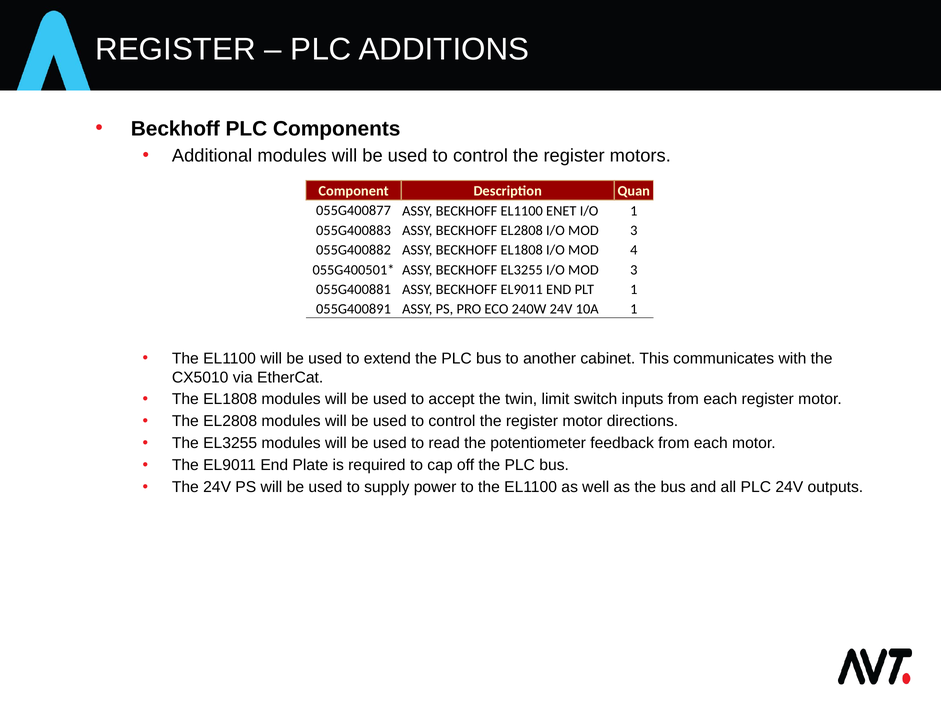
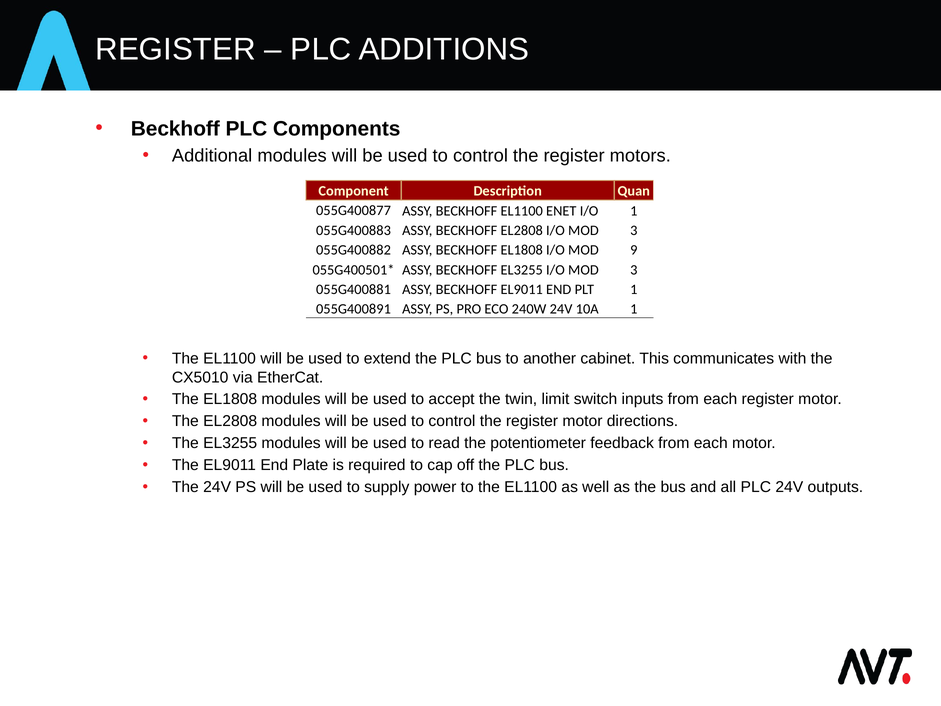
4: 4 -> 9
